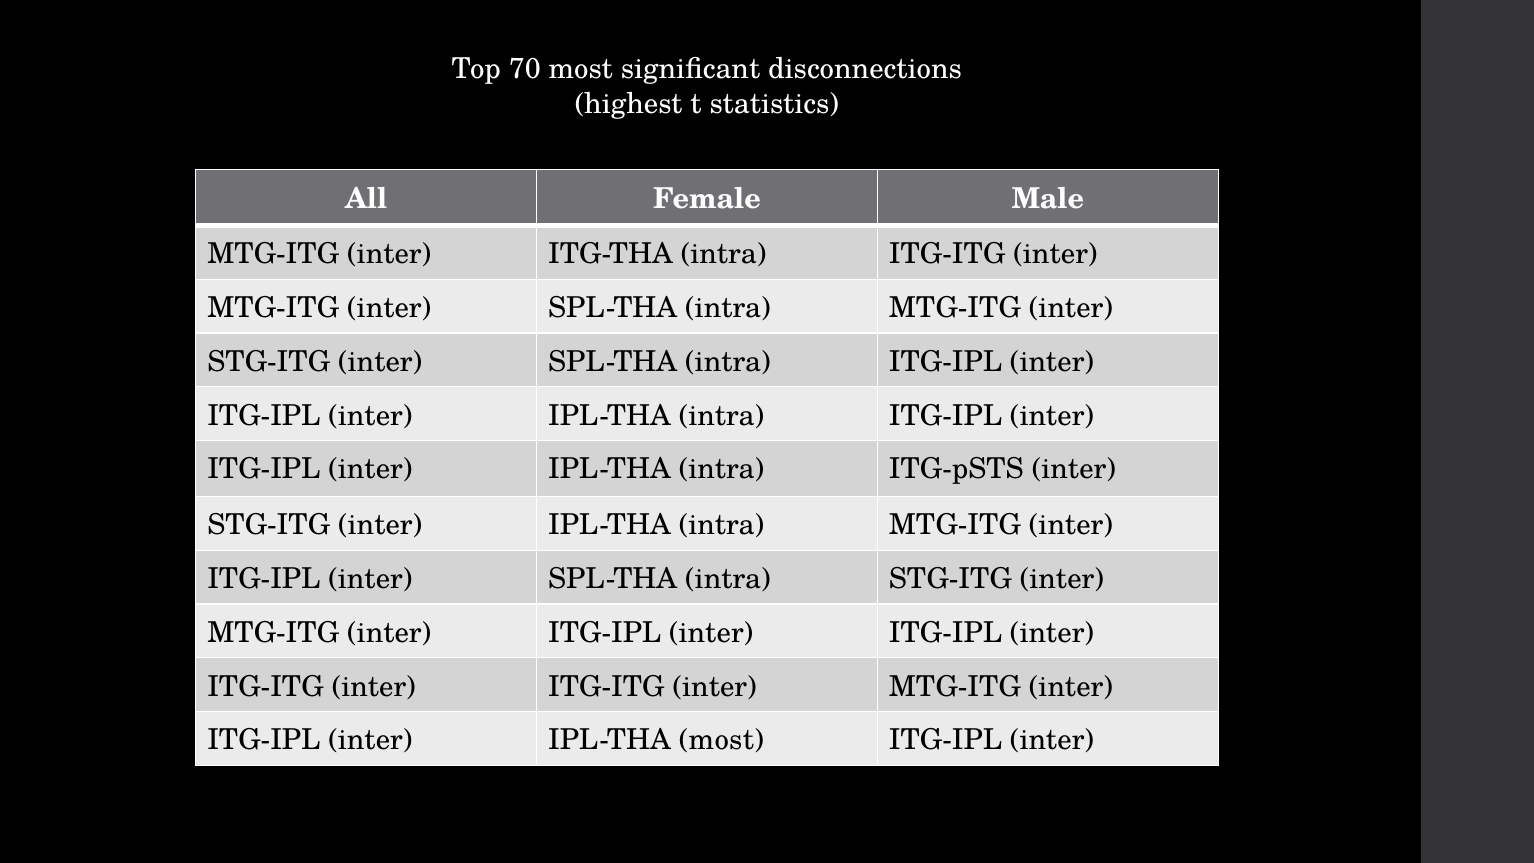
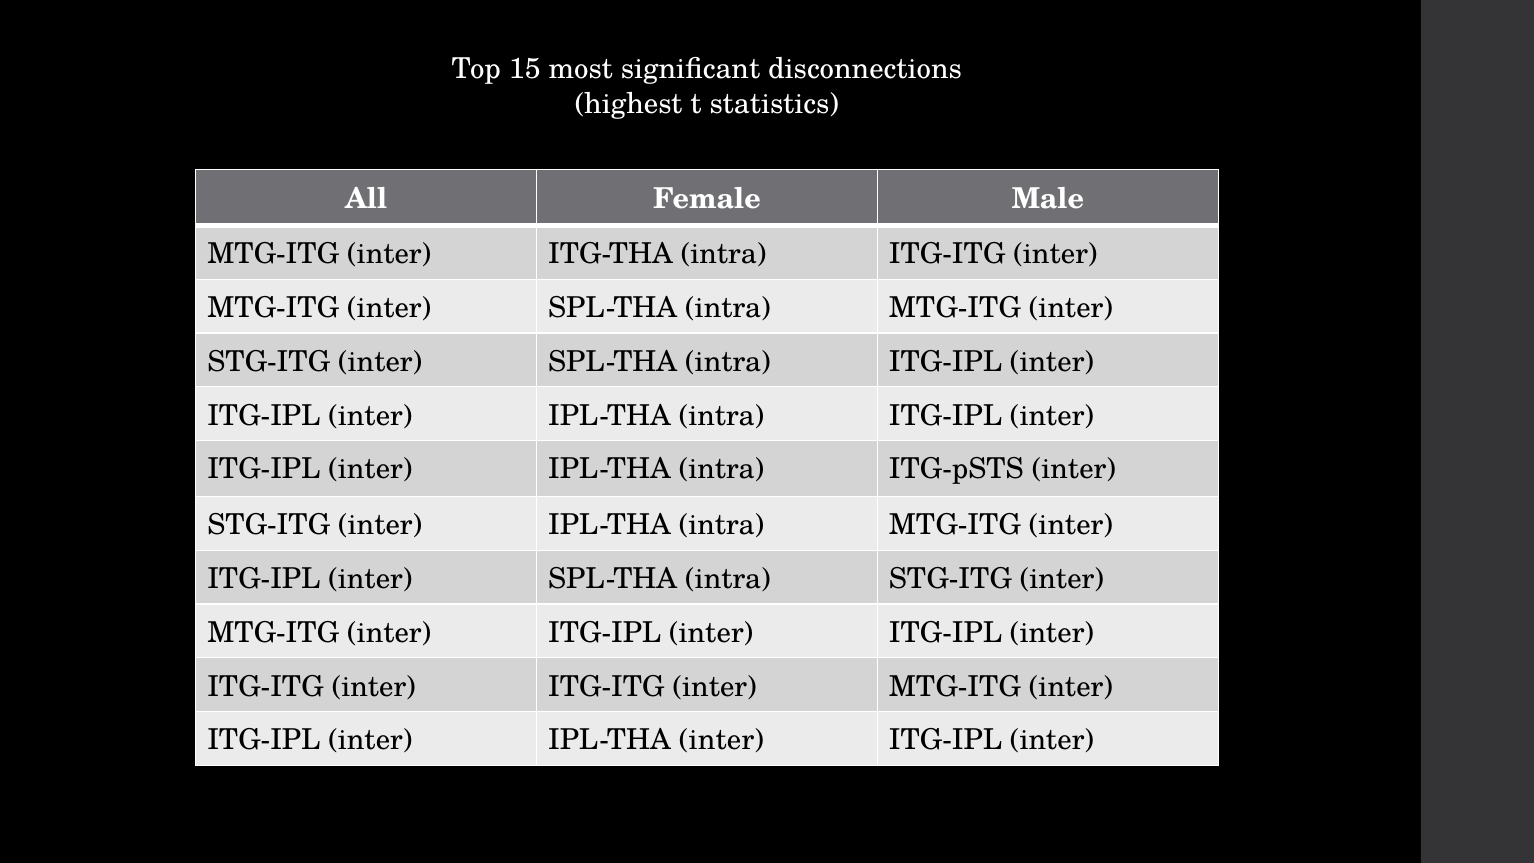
70: 70 -> 15
IPL-THA most: most -> inter
